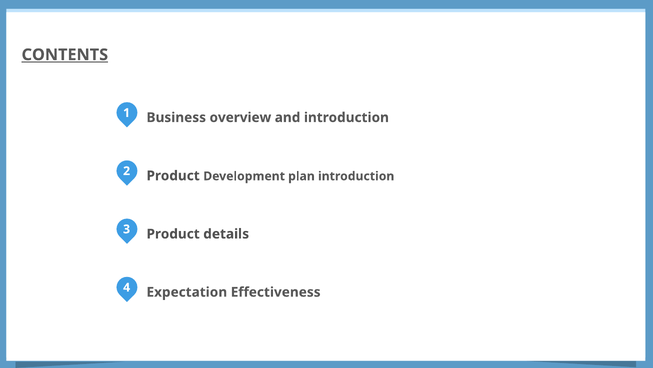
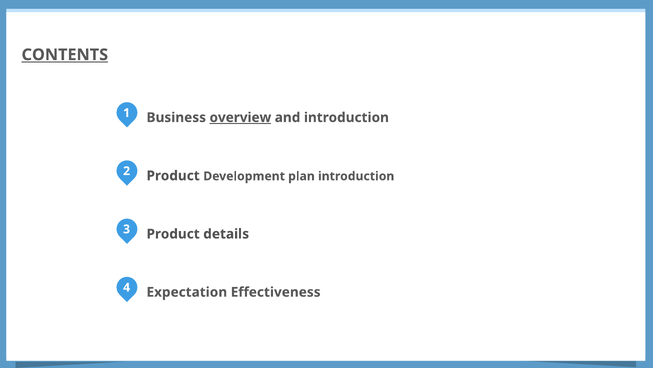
overview underline: none -> present
